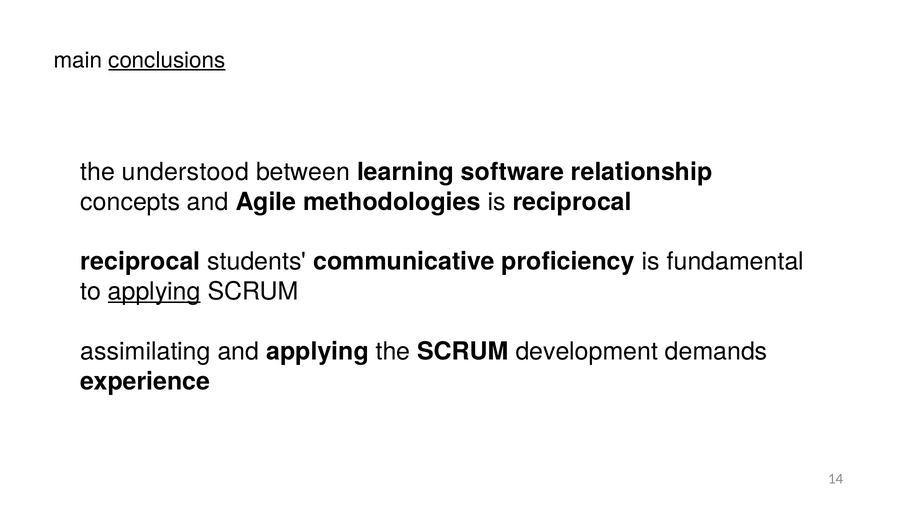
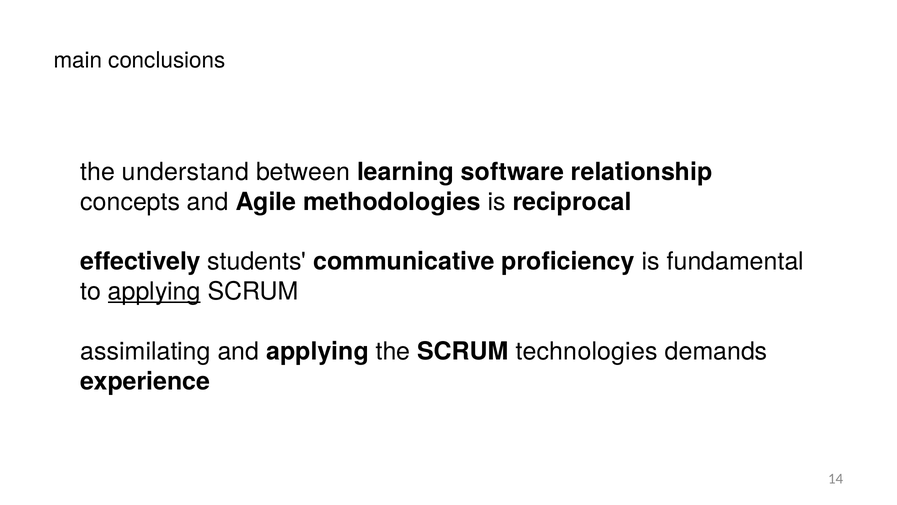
conclusions underline: present -> none
understood: understood -> understand
reciprocal at (140, 261): reciprocal -> effectively
development: development -> technologies
